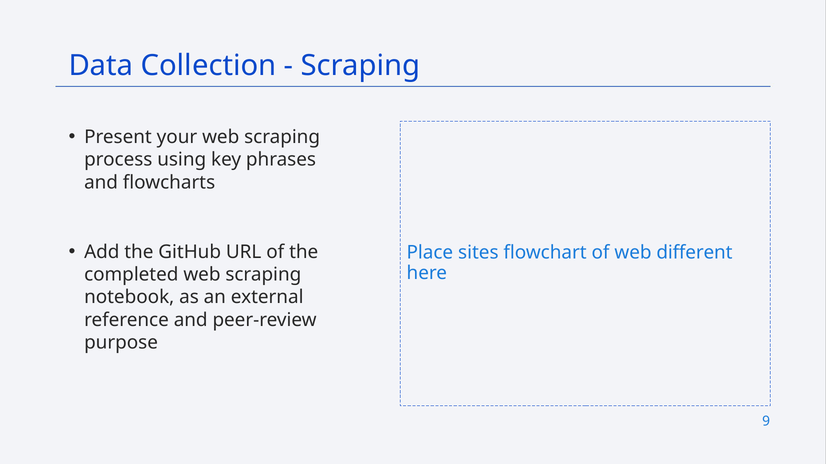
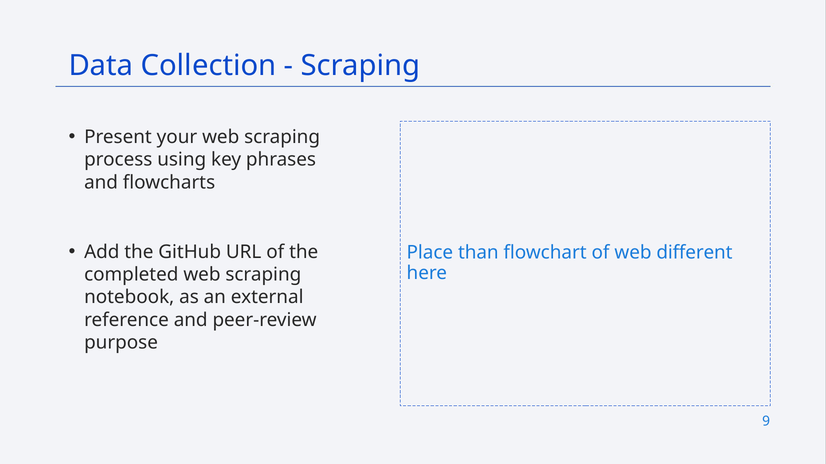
sites: sites -> than
